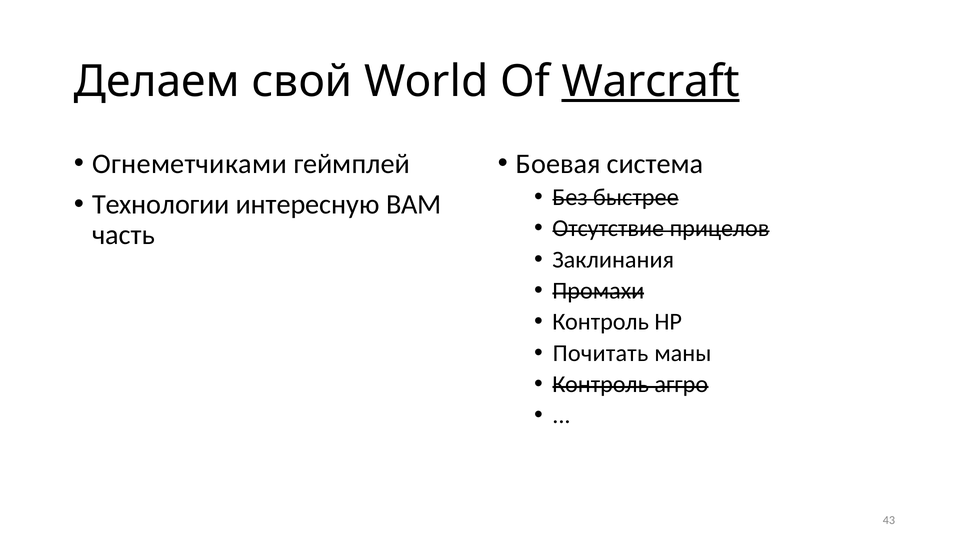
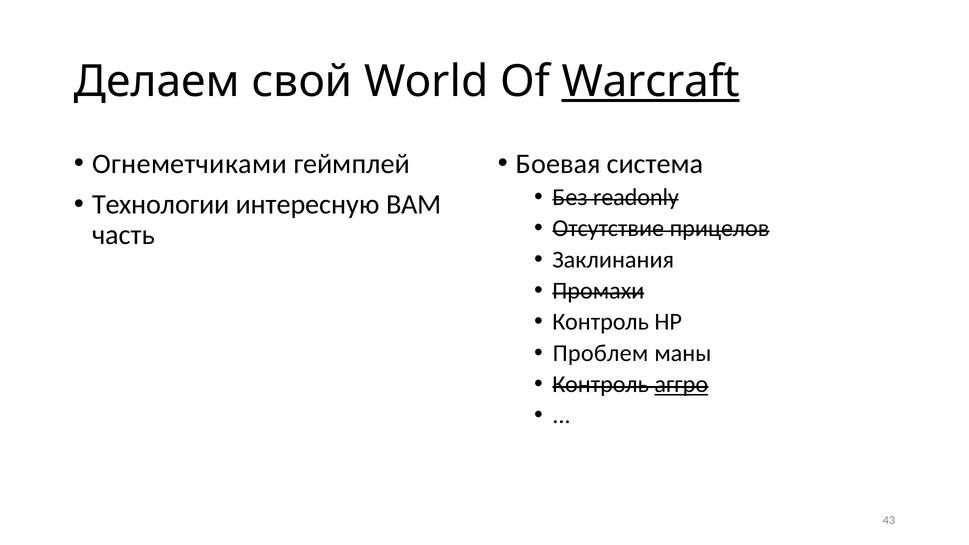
быстрее: быстрее -> readonly
Почитать: Почитать -> Проблем
аггро underline: none -> present
